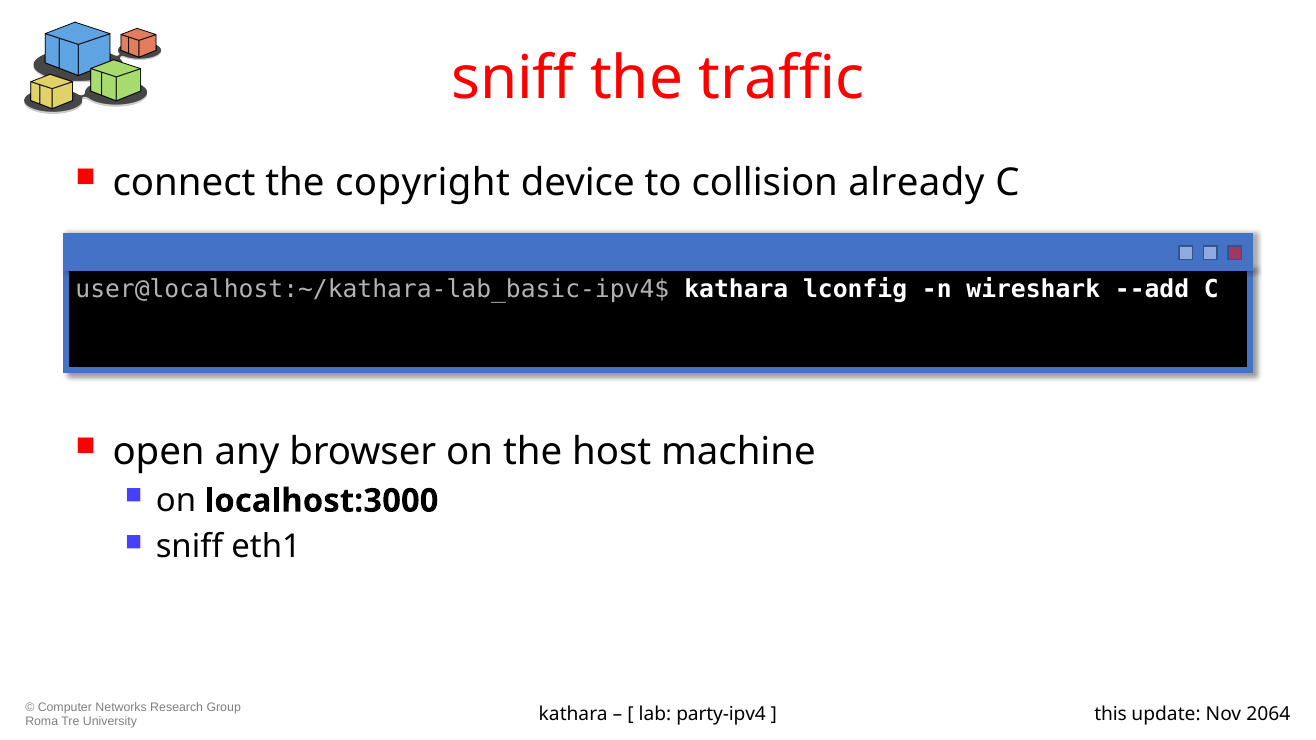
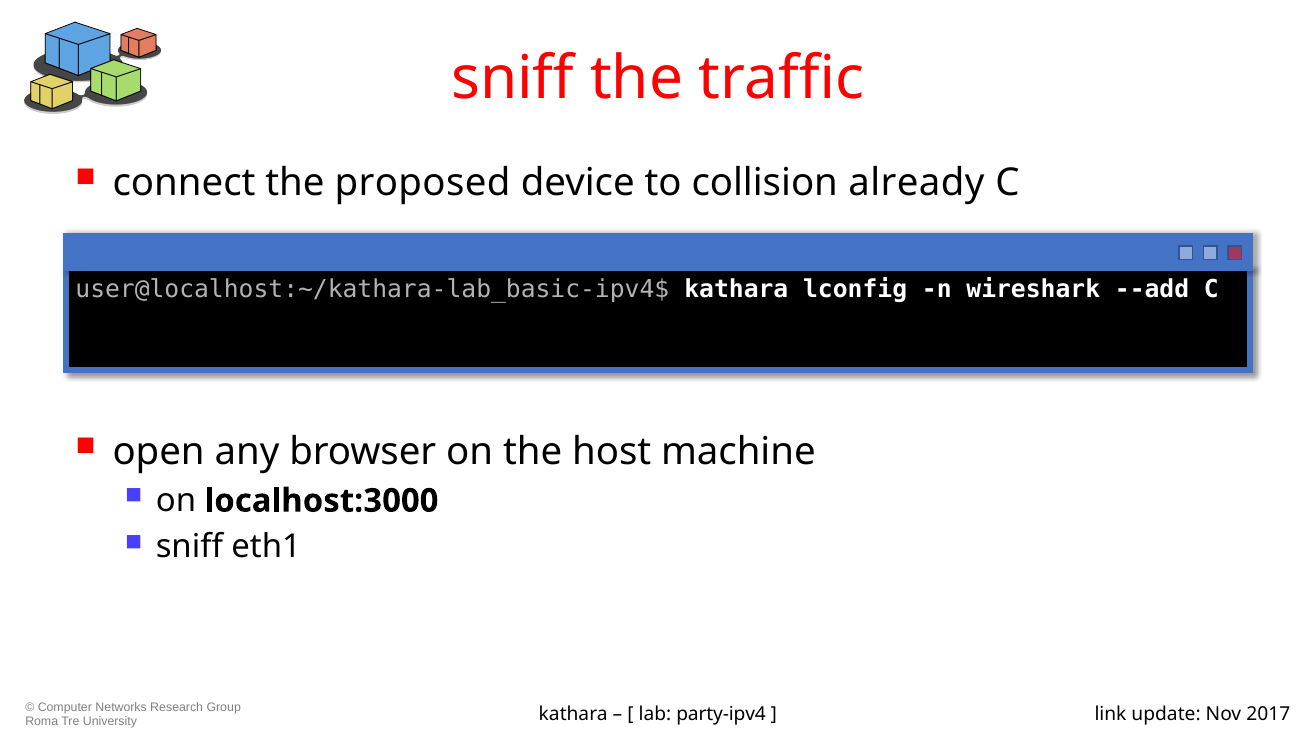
copyright: copyright -> proposed
this: this -> link
2064: 2064 -> 2017
